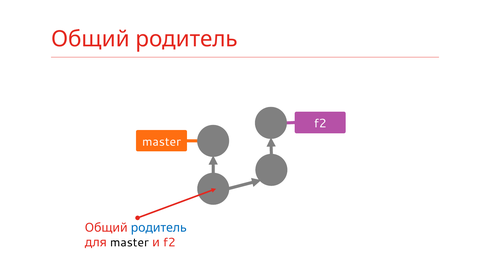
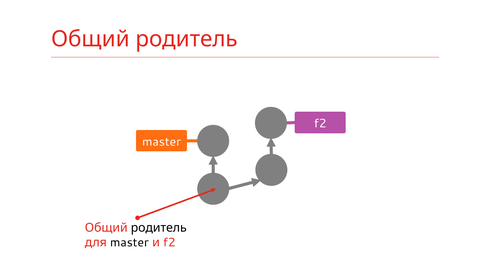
родитель at (159, 228) colour: blue -> black
